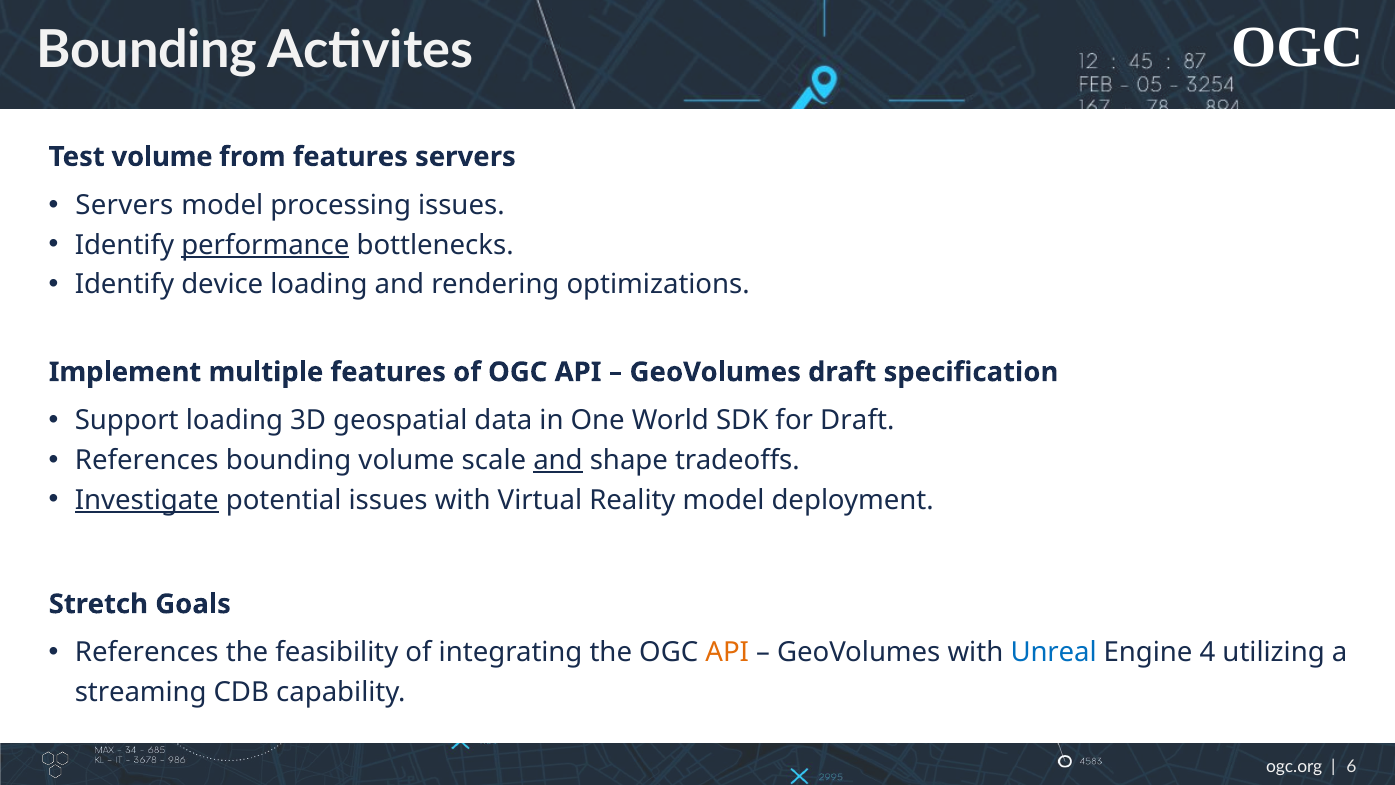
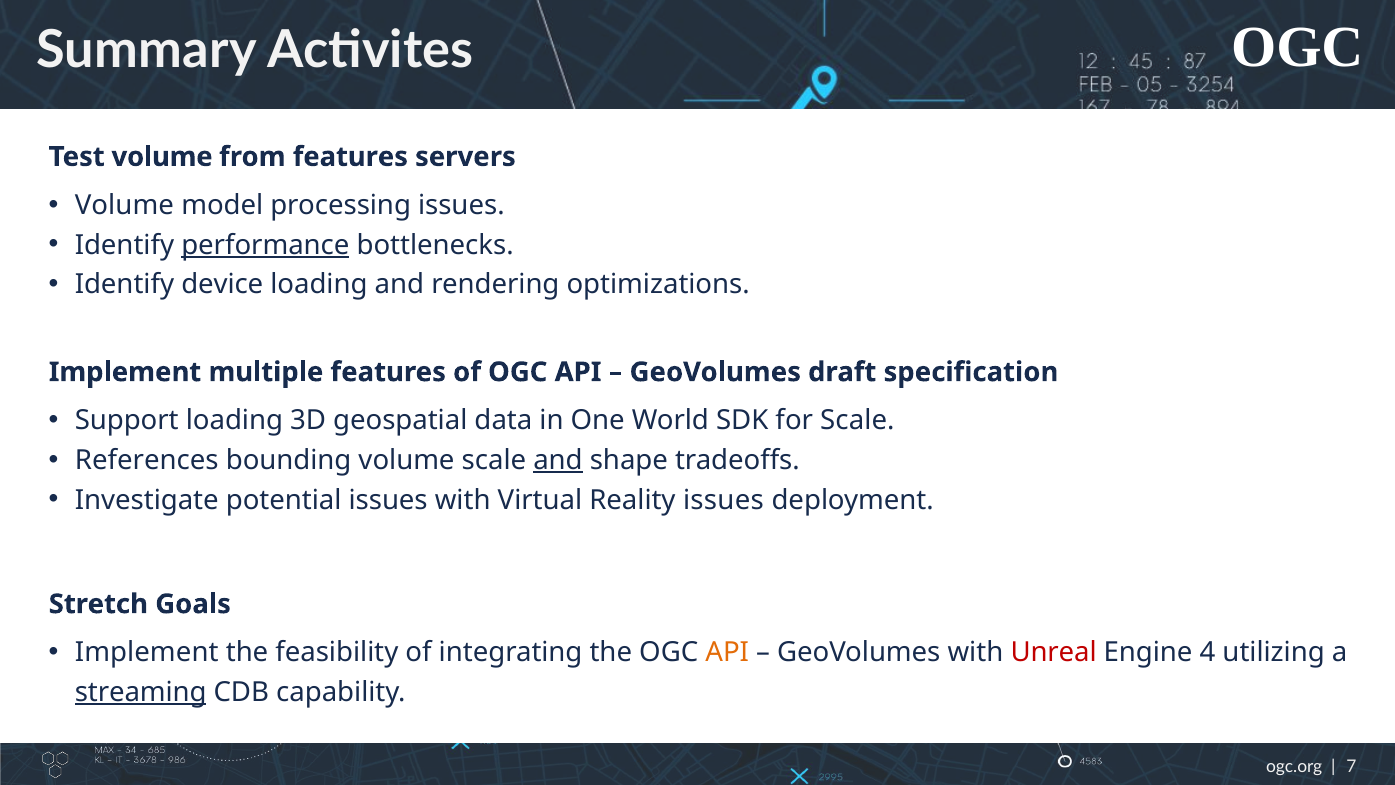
Bounding at (147, 50): Bounding -> Summary
Servers at (124, 205): Servers -> Volume
for Draft: Draft -> Scale
Investigate underline: present -> none
Reality model: model -> issues
References at (147, 652): References -> Implement
Unreal colour: blue -> red
streaming underline: none -> present
6: 6 -> 7
